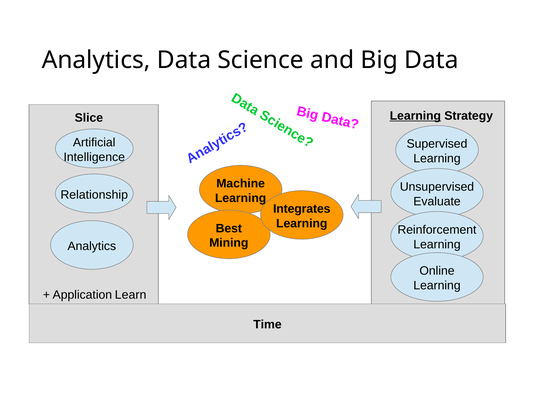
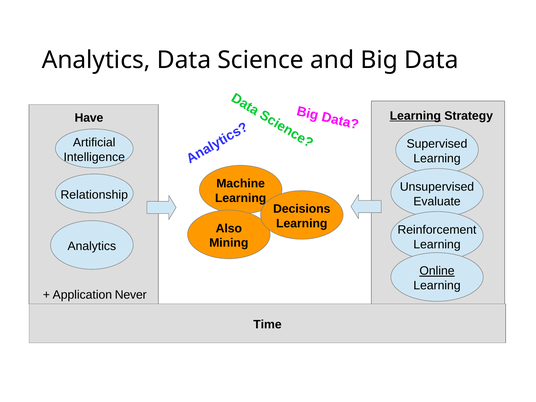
Slice: Slice -> Have
Integrates: Integrates -> Decisions
Best: Best -> Also
Online underline: none -> present
Learn: Learn -> Never
